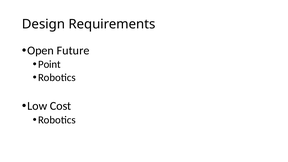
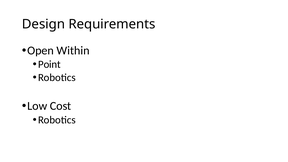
Future: Future -> Within
